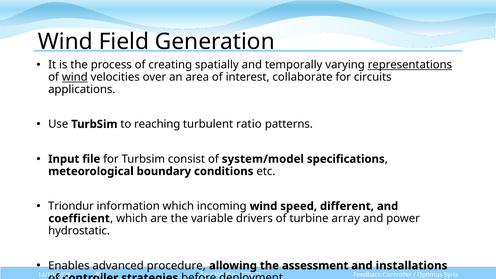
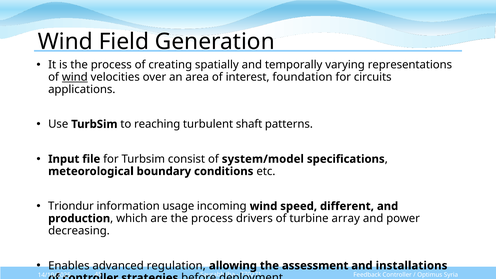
representations underline: present -> none
collaborate: collaborate -> foundation
ratio: ratio -> shaft
information which: which -> usage
coefficient: coefficient -> production
are the variable: variable -> process
hydrostatic: hydrostatic -> decreasing
procedure: procedure -> regulation
